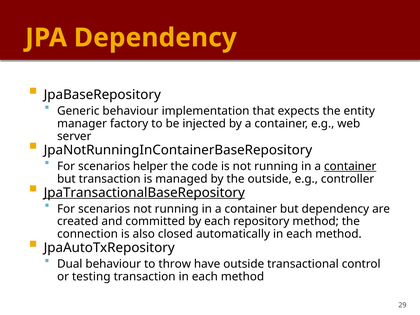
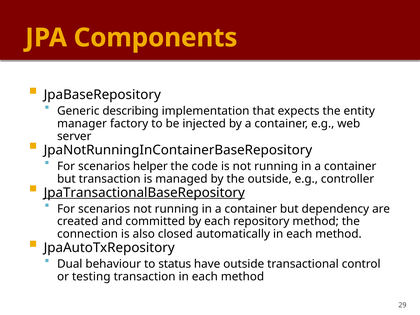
JPA Dependency: Dependency -> Components
Generic behaviour: behaviour -> describing
container at (350, 166) underline: present -> none
throw: throw -> status
